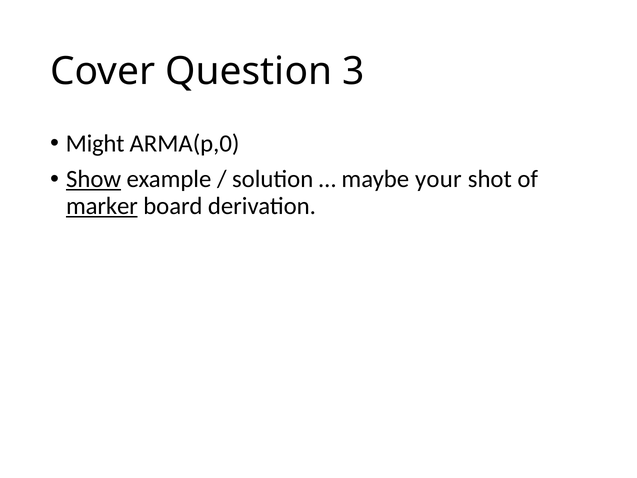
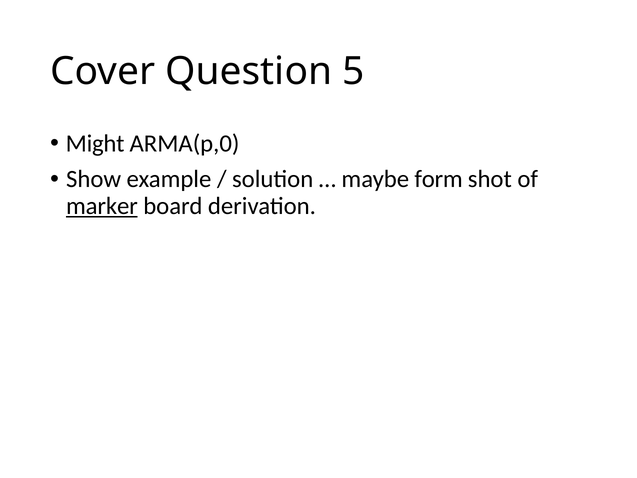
3: 3 -> 5
Show underline: present -> none
your: your -> form
